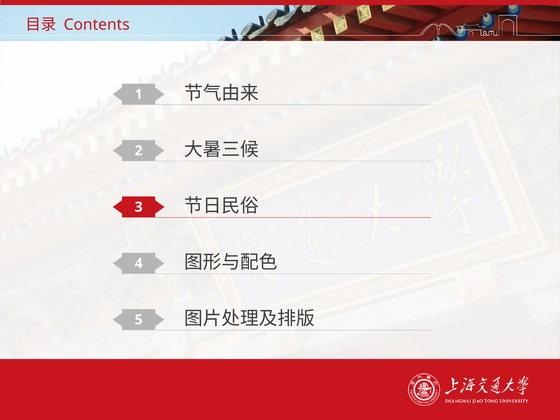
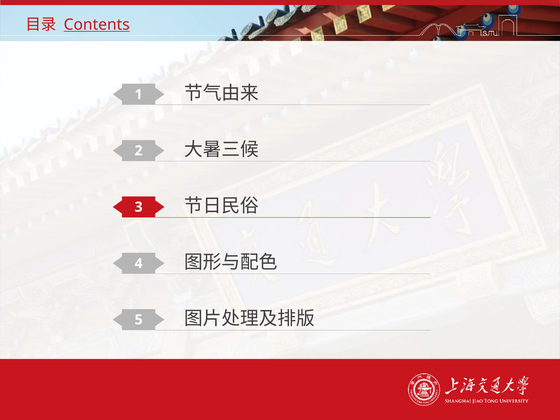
Contents underline: none -> present
